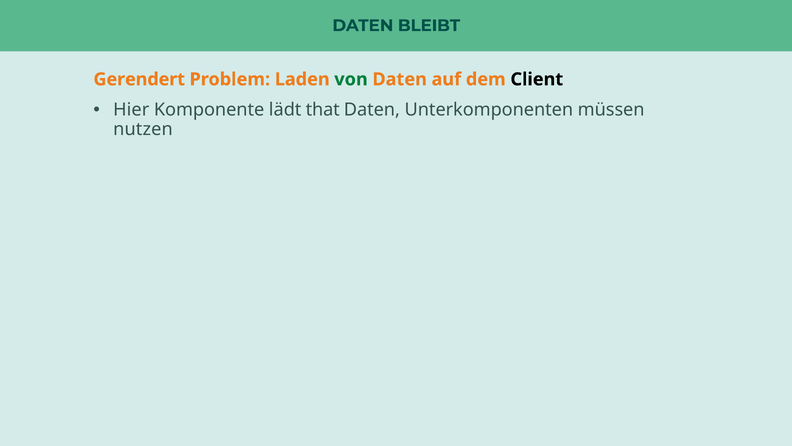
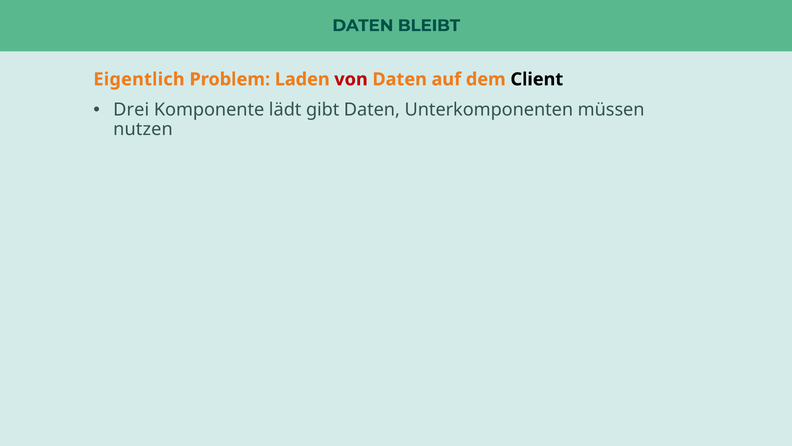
Gerendert: Gerendert -> Eigentlich
von colour: green -> red
Hier: Hier -> Drei
that: that -> gibt
